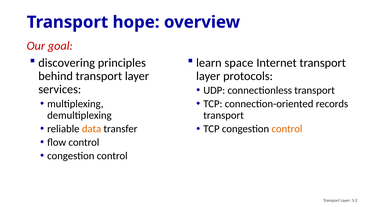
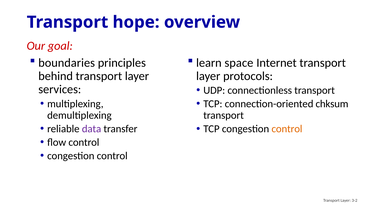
discovering: discovering -> boundaries
records: records -> chksum
data colour: orange -> purple
